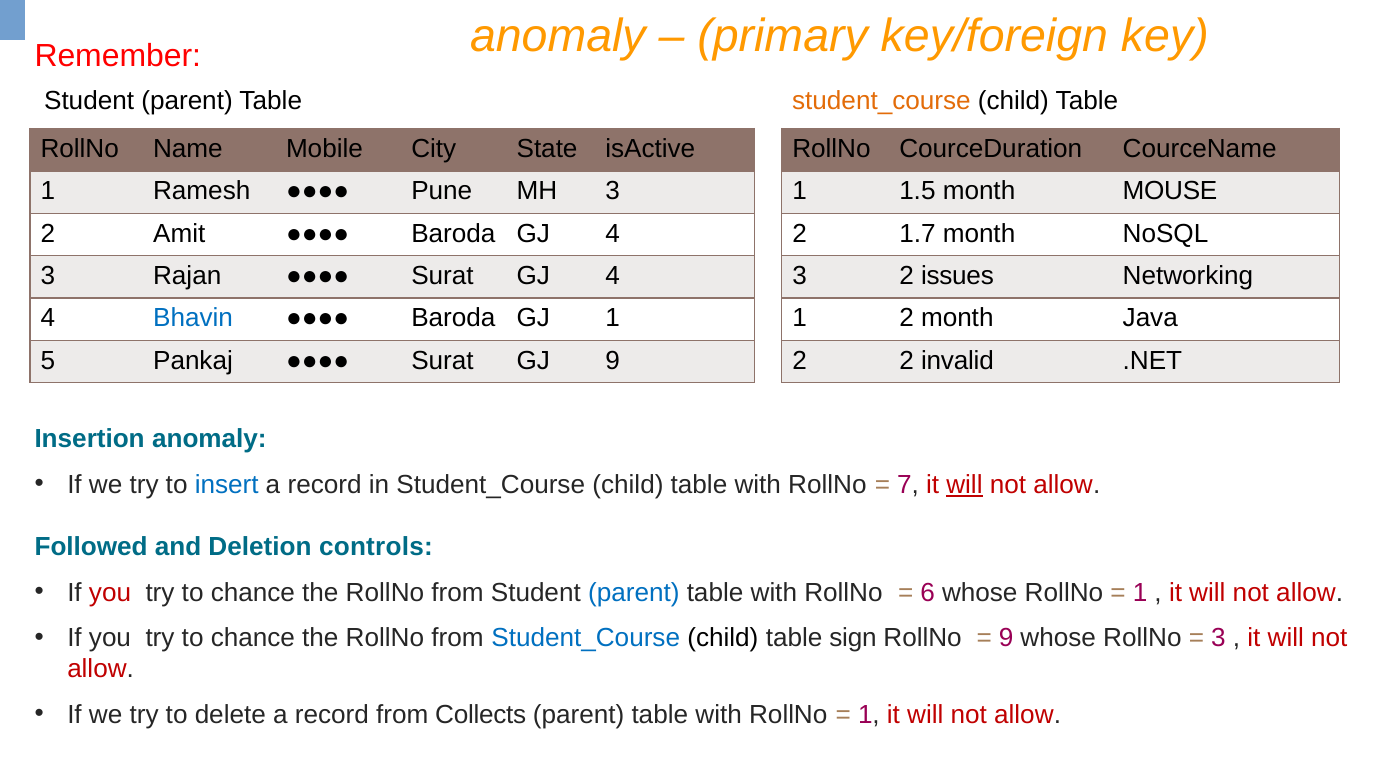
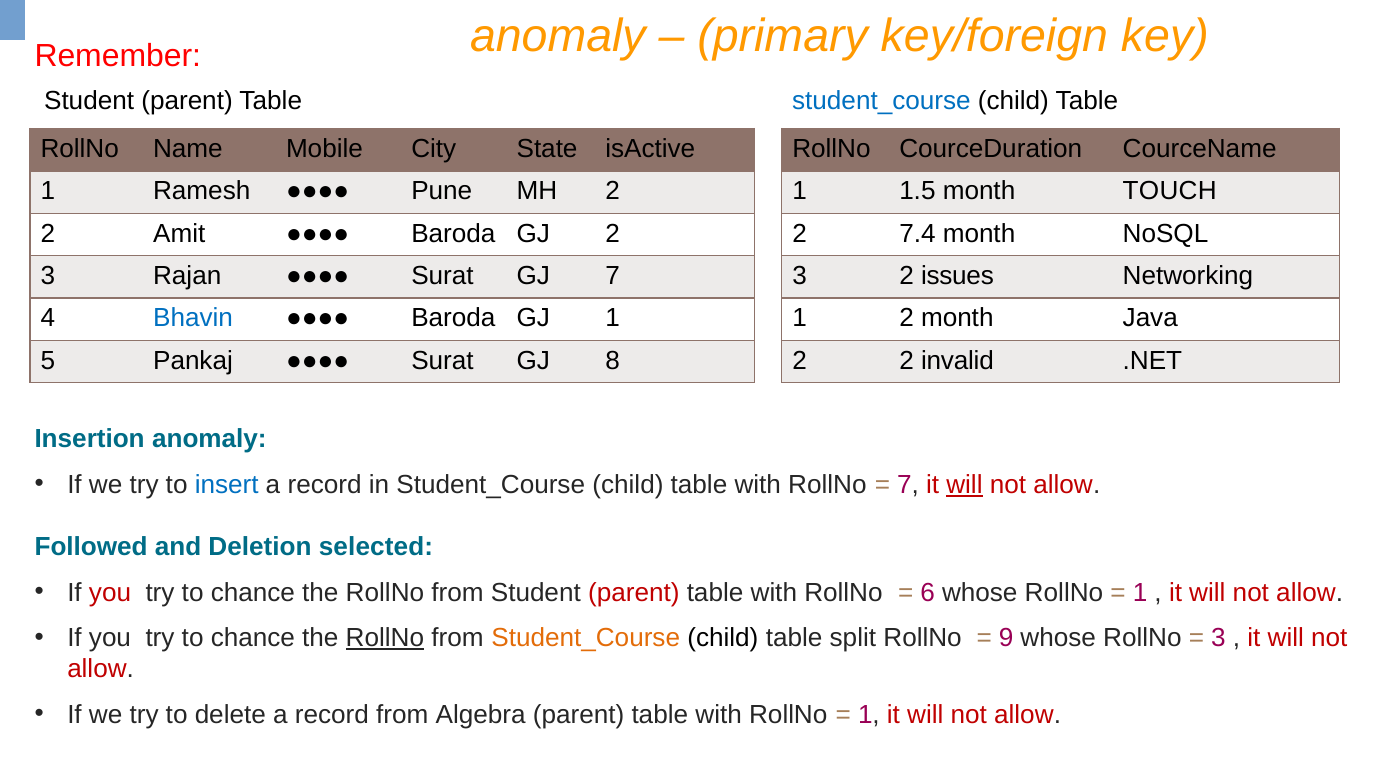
student_course at (881, 101) colour: orange -> blue
MH 3: 3 -> 2
MOUSE: MOUSE -> TOUCH
Baroda GJ 4: 4 -> 2
1.7: 1.7 -> 7.4
Surat GJ 4: 4 -> 7
GJ 9: 9 -> 8
controls: controls -> selected
parent at (634, 593) colour: blue -> red
RollNo at (385, 638) underline: none -> present
Student_Course at (586, 638) colour: blue -> orange
sign: sign -> split
Collects: Collects -> Algebra
